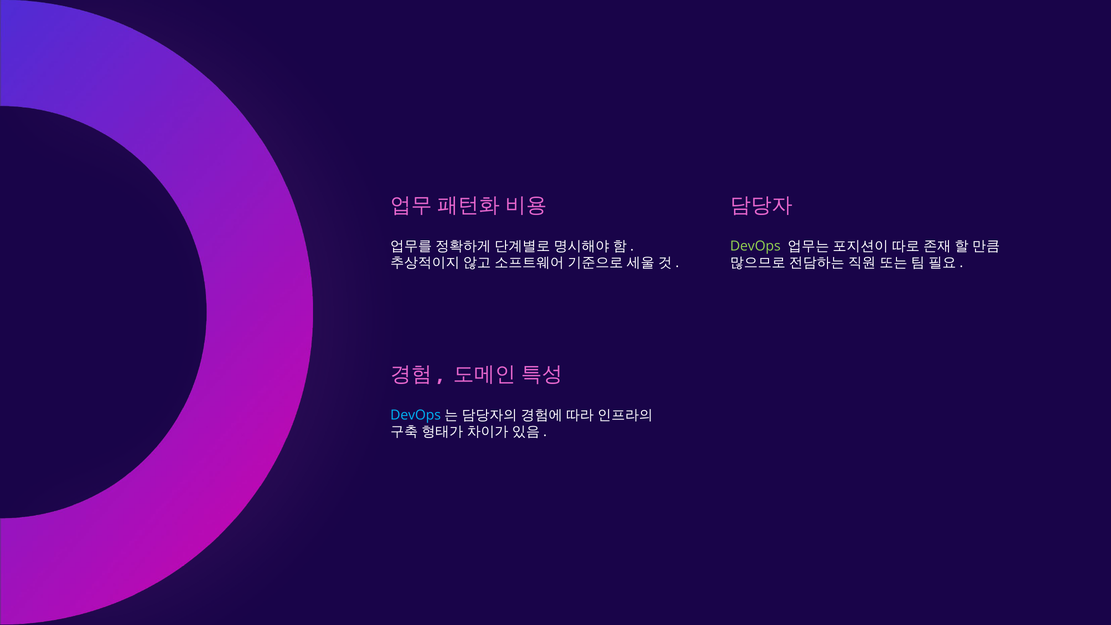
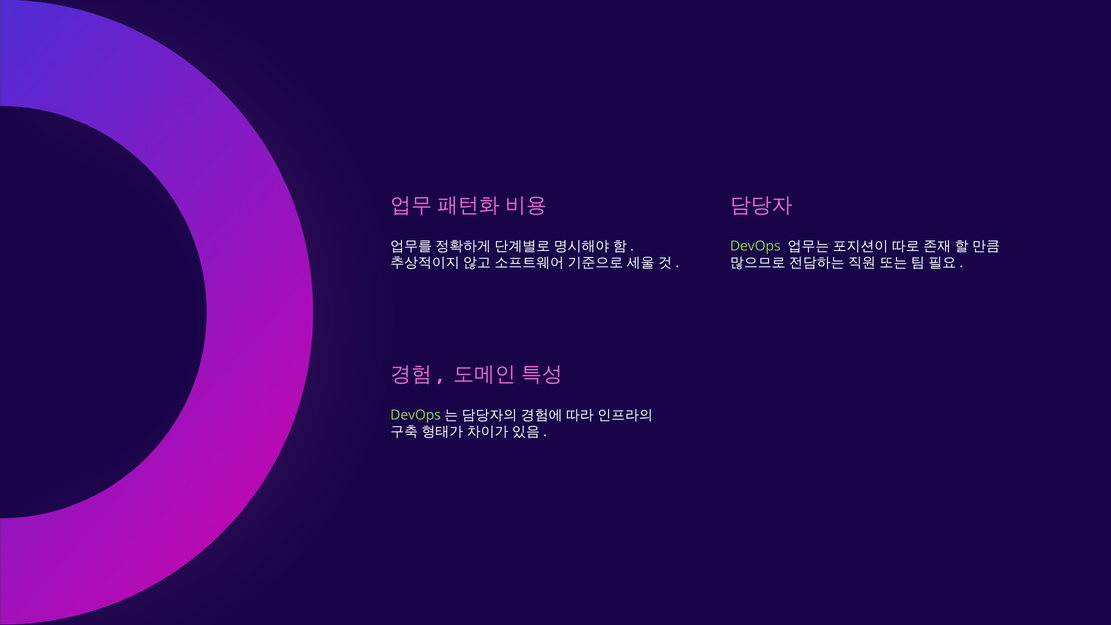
DevOps at (416, 415) colour: light blue -> light green
